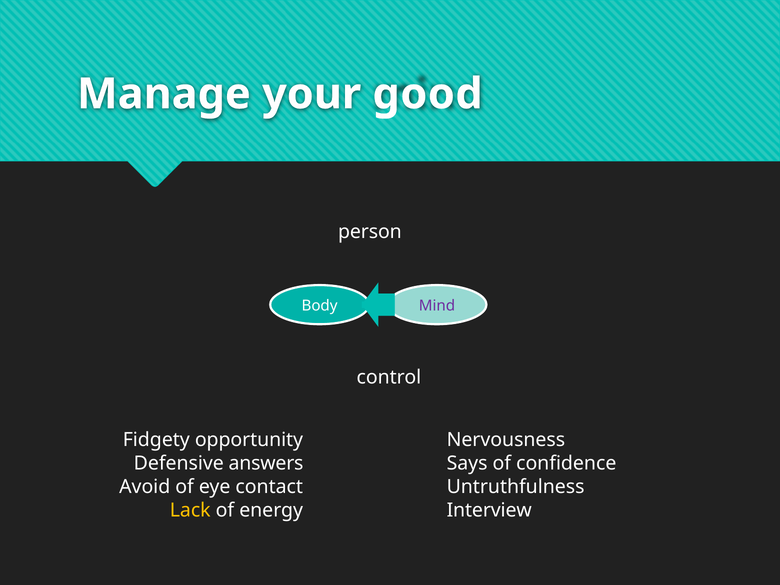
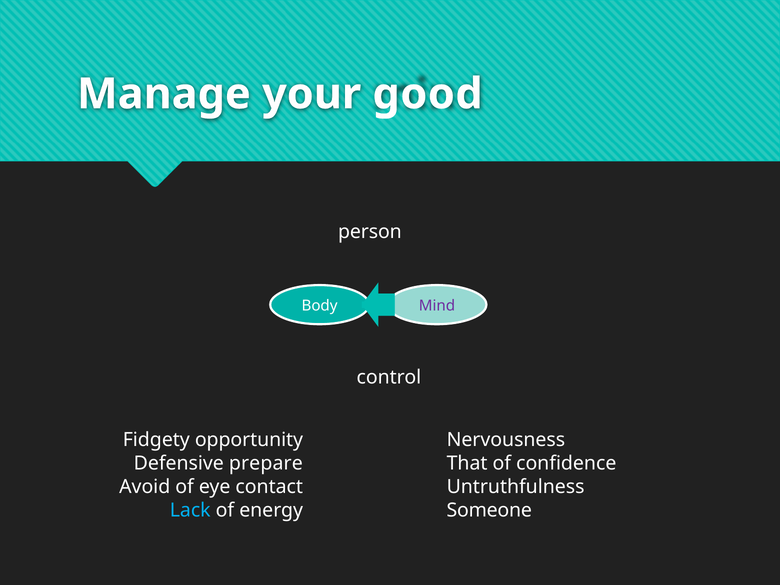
answers: answers -> prepare
Says: Says -> That
Lack colour: yellow -> light blue
Interview: Interview -> Someone
